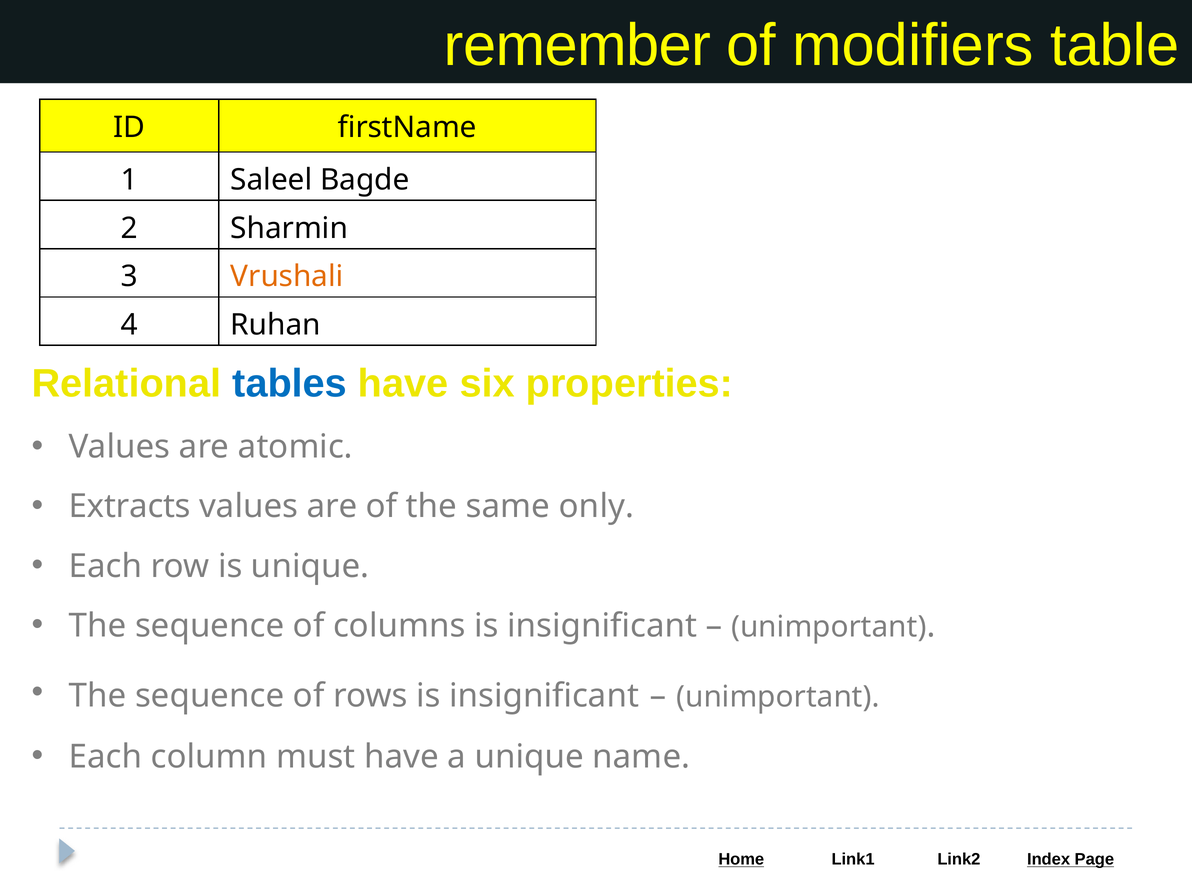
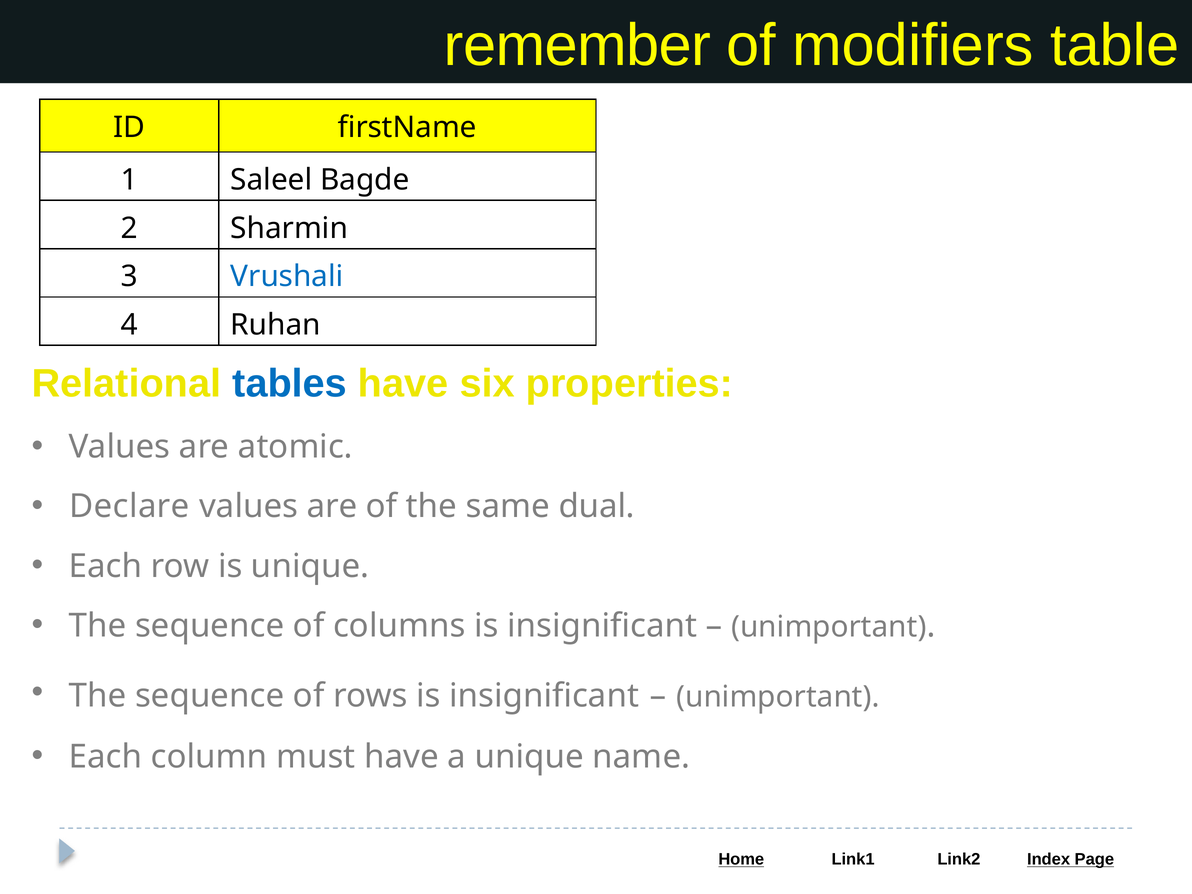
Vrushali colour: orange -> blue
Extracts: Extracts -> Declare
only: only -> dual
